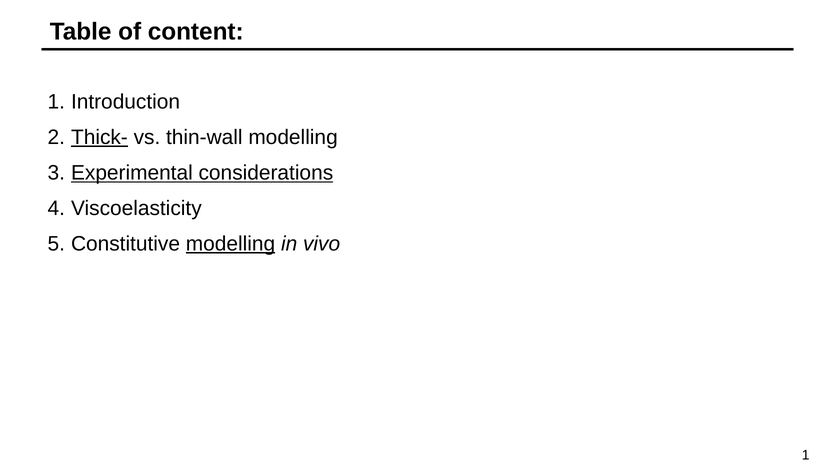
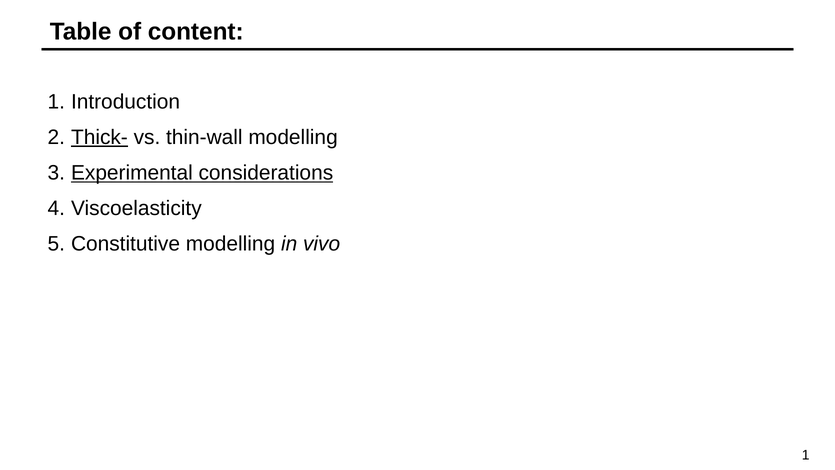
modelling at (230, 244) underline: present -> none
